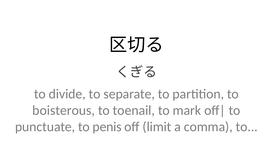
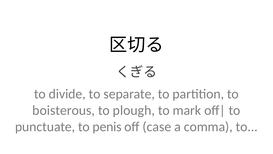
toenail: toenail -> plough
limit: limit -> case
